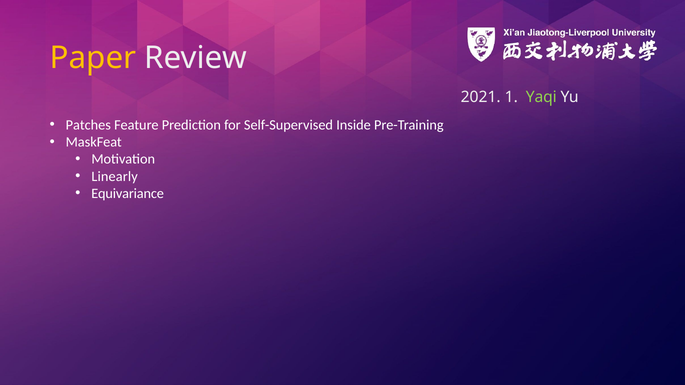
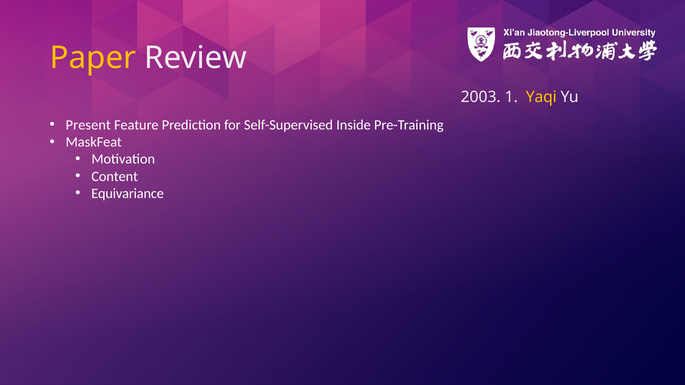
2021: 2021 -> 2003
Yaqi colour: light green -> yellow
Patches: Patches -> Present
Linearly: Linearly -> Content
